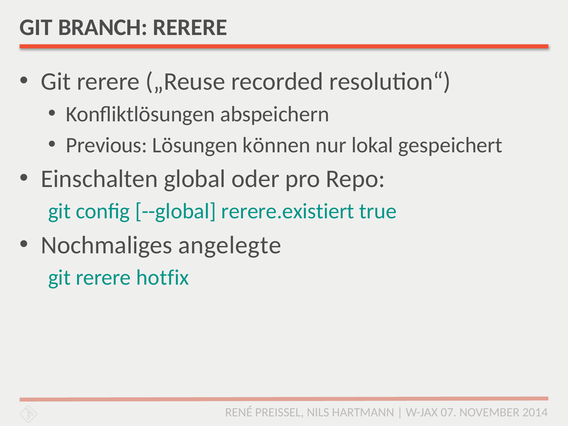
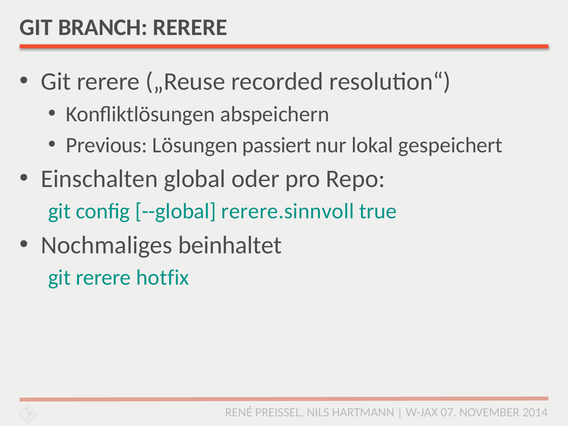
können: können -> passiert
rerere.existiert: rerere.existiert -> rerere.sinnvoll
angelegte: angelegte -> beinhaltet
